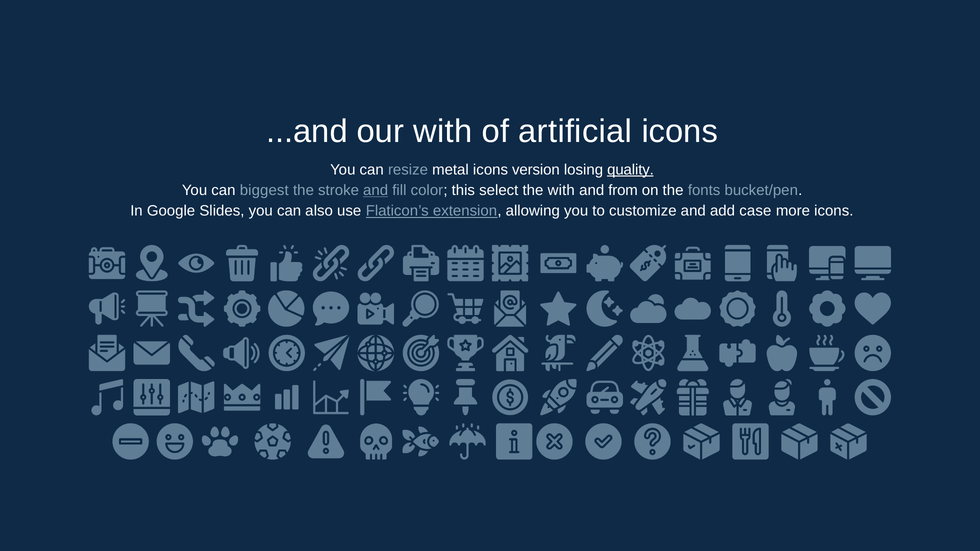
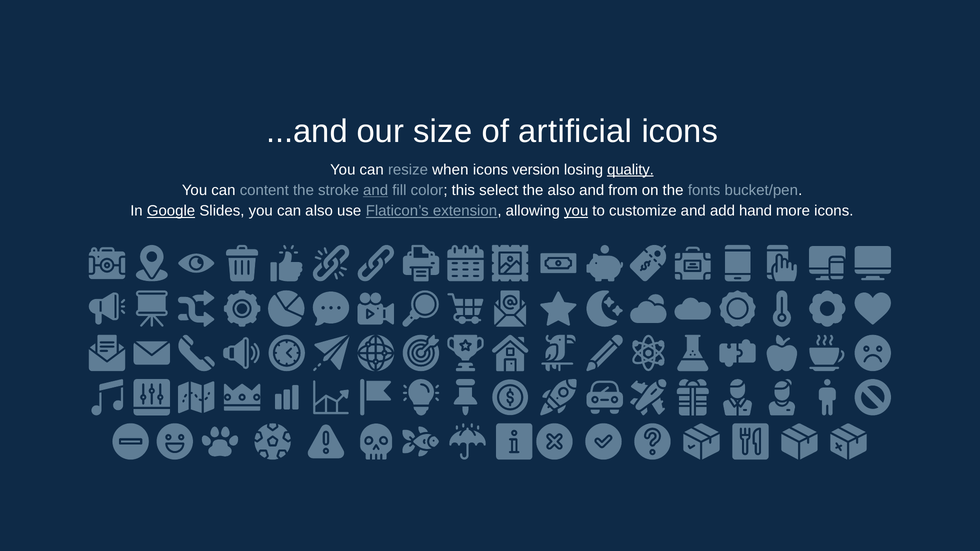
our with: with -> size
metal: metal -> when
biggest: biggest -> content
the with: with -> also
Google underline: none -> present
you at (576, 211) underline: none -> present
case: case -> hand
